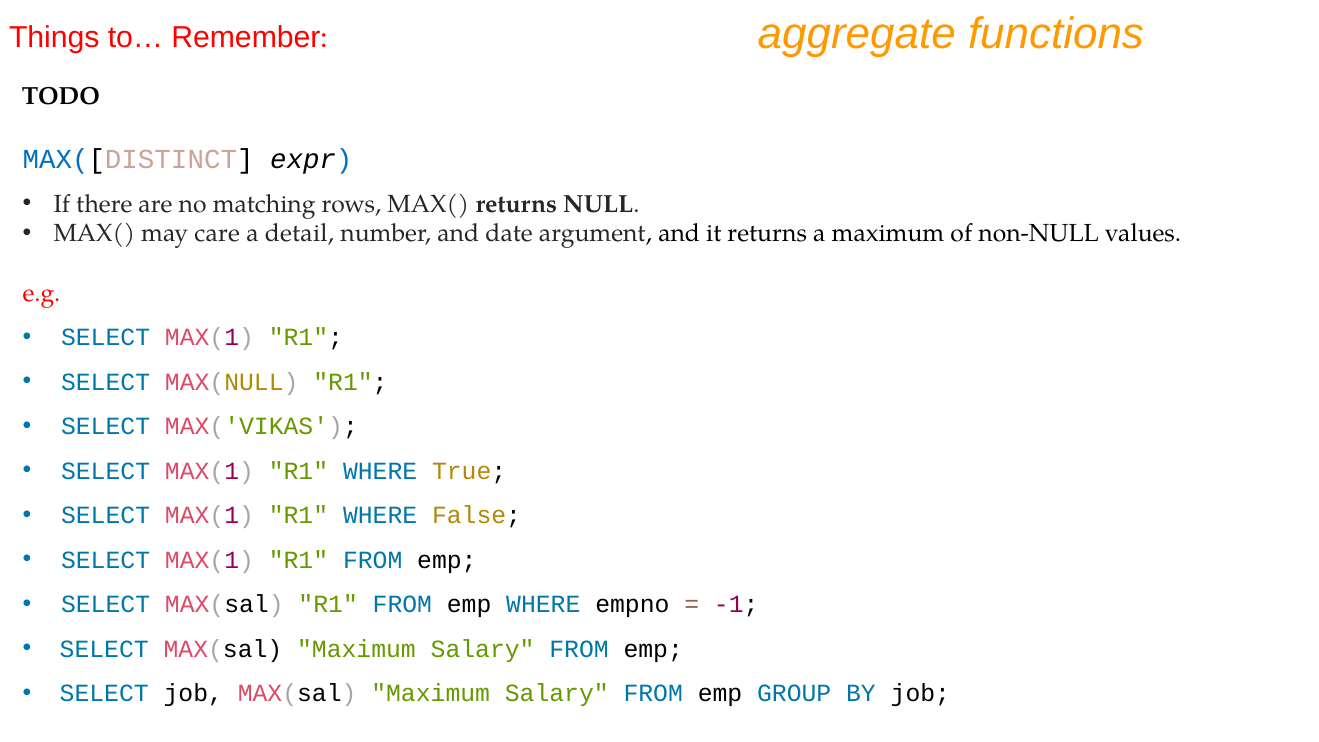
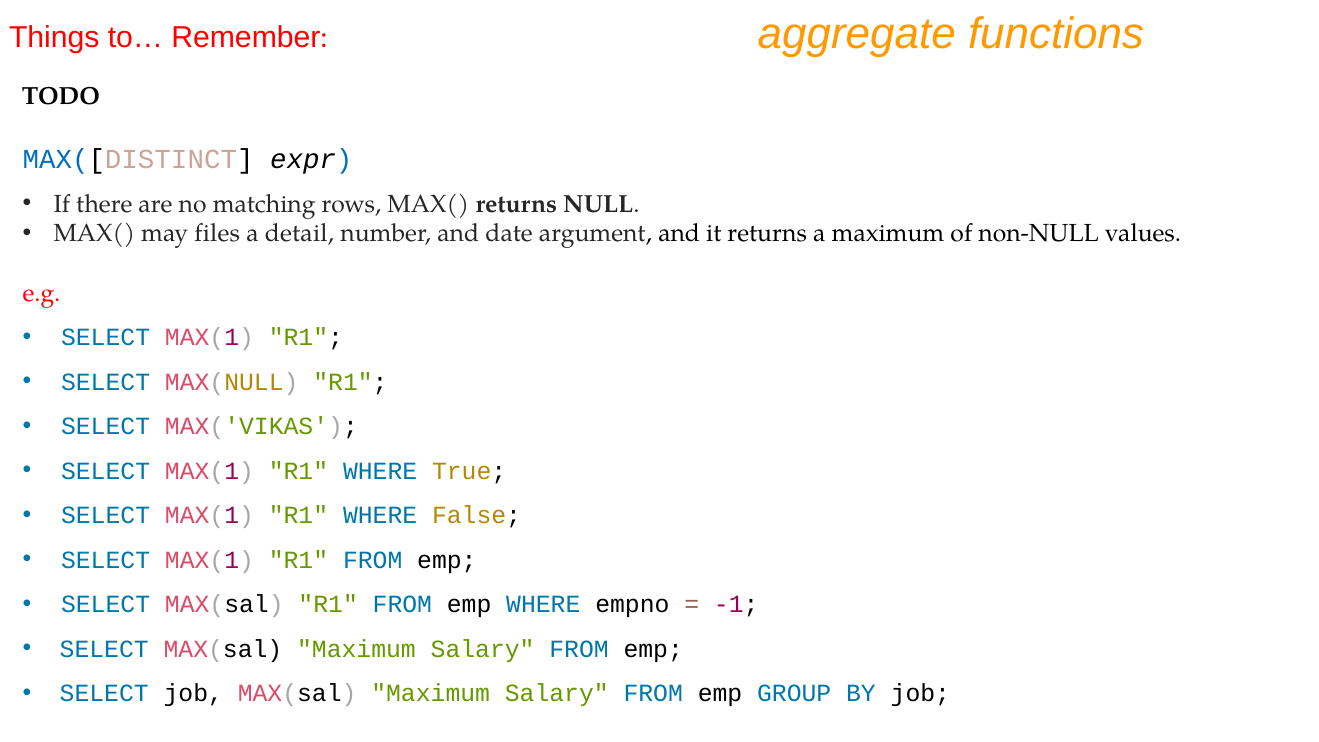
care: care -> files
